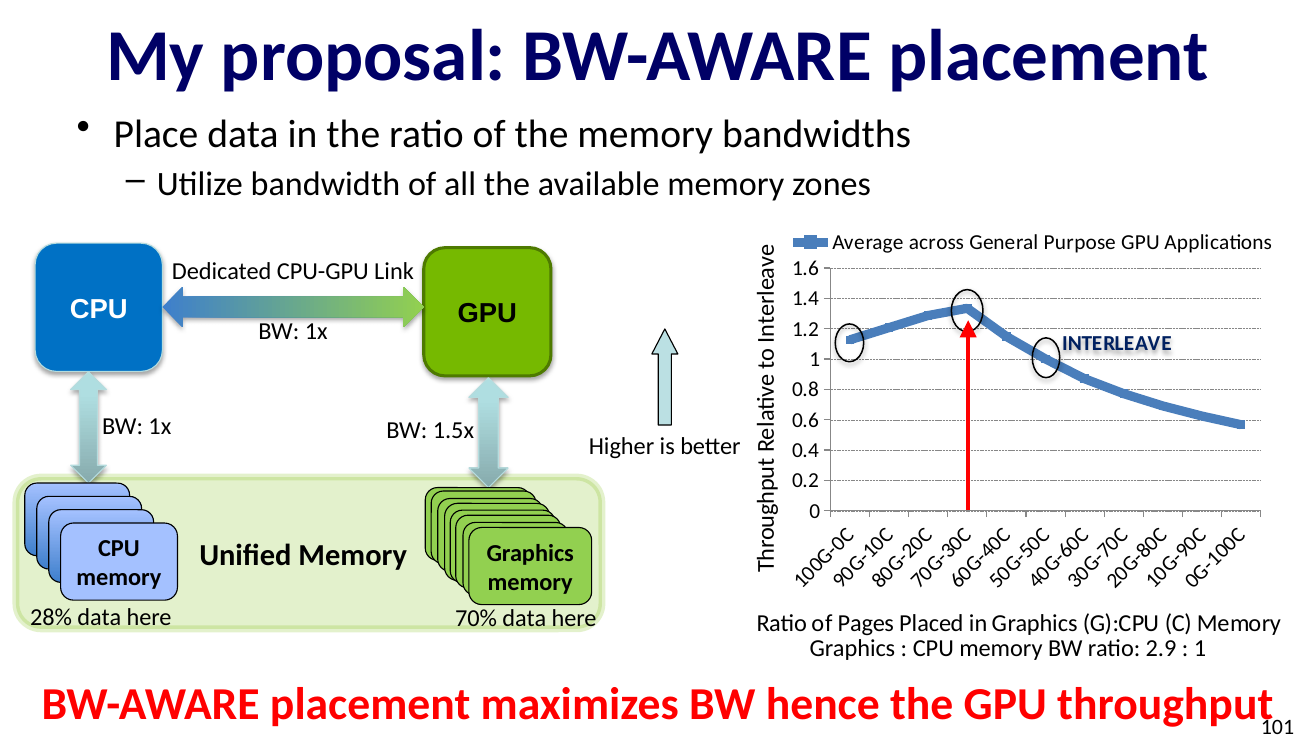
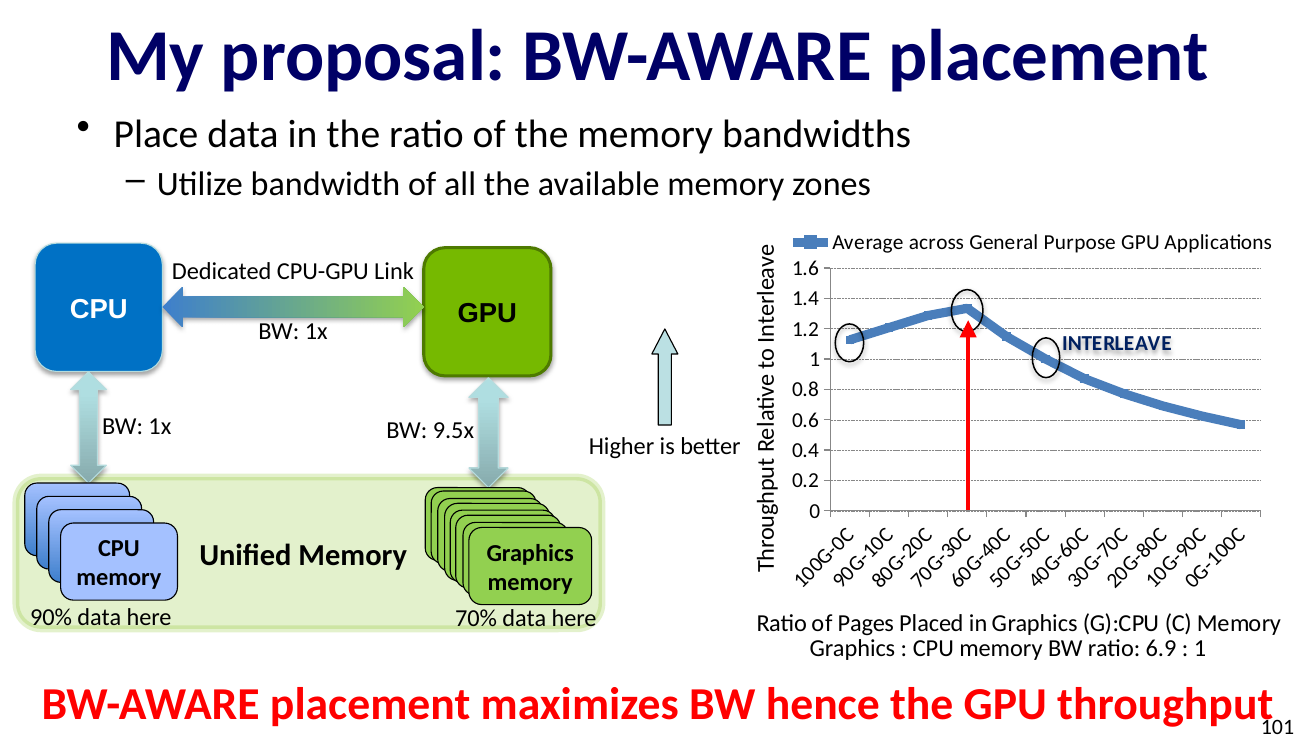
1.5x: 1.5x -> 9.5x
28%: 28% -> 90%
2.9: 2.9 -> 6.9
